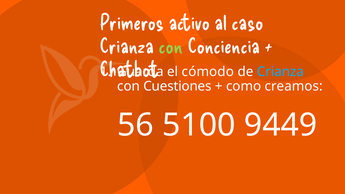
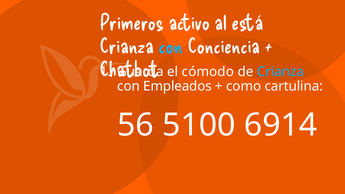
caso: caso -> está
con at (171, 46) colour: light green -> light blue
Cuestiones: Cuestiones -> Empleados
creamos: creamos -> cartulina
9449: 9449 -> 6914
